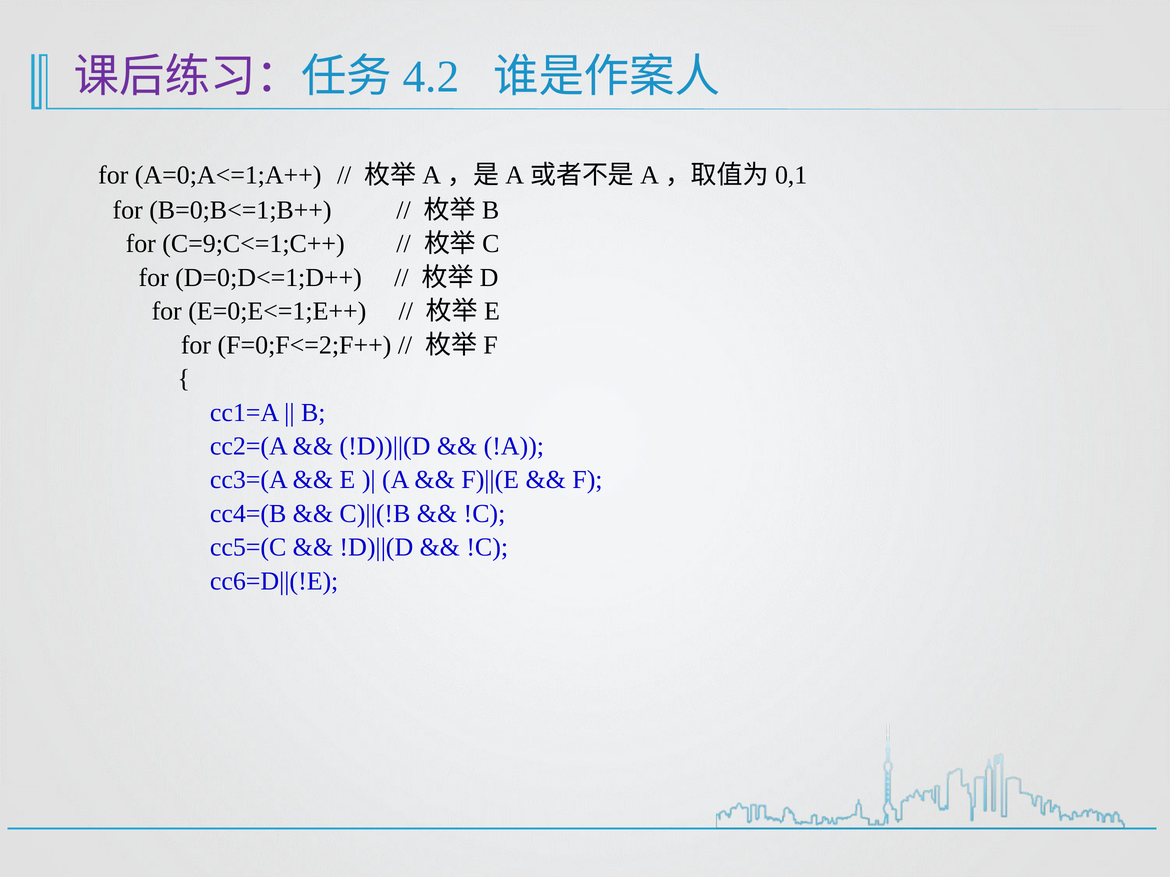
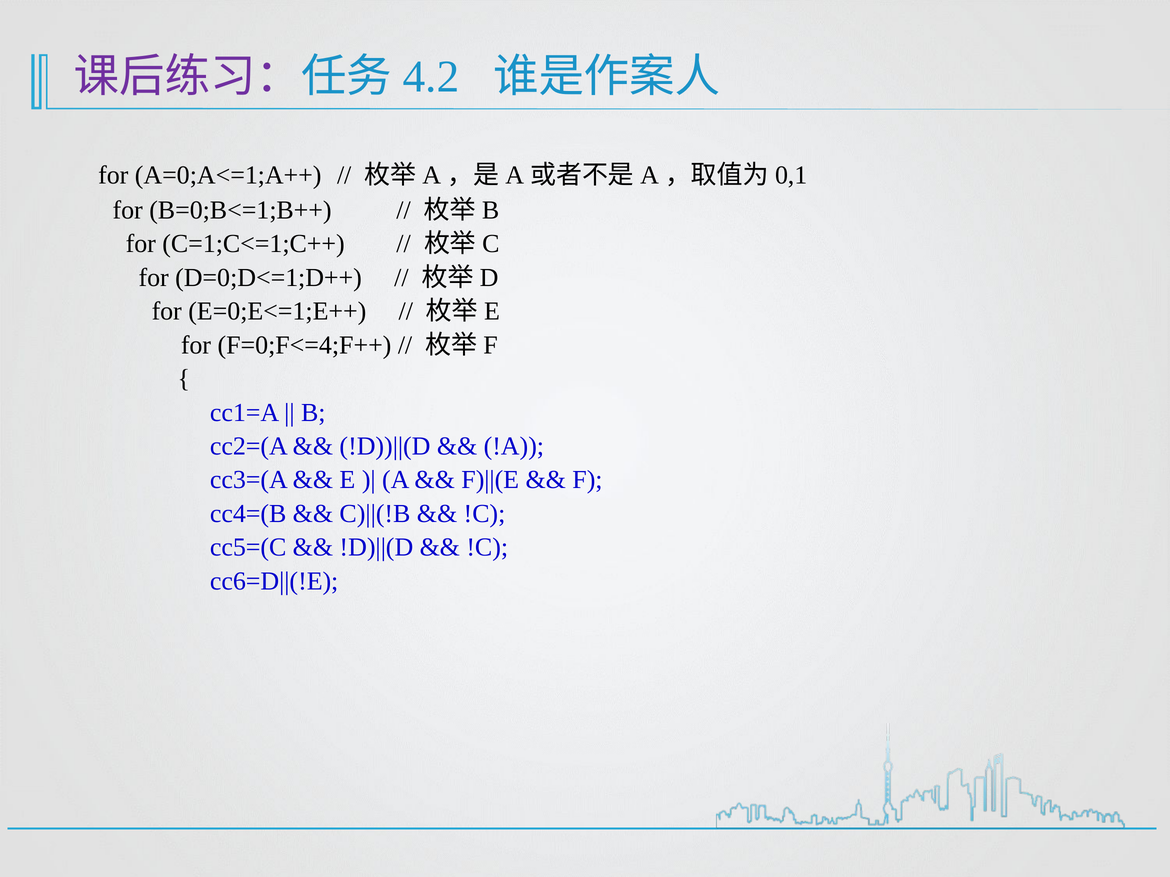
C=9;C<=1;C++: C=9;C<=1;C++ -> C=1;C<=1;C++
F=0;F<=2;F++: F=0;F<=2;F++ -> F=0;F<=4;F++
